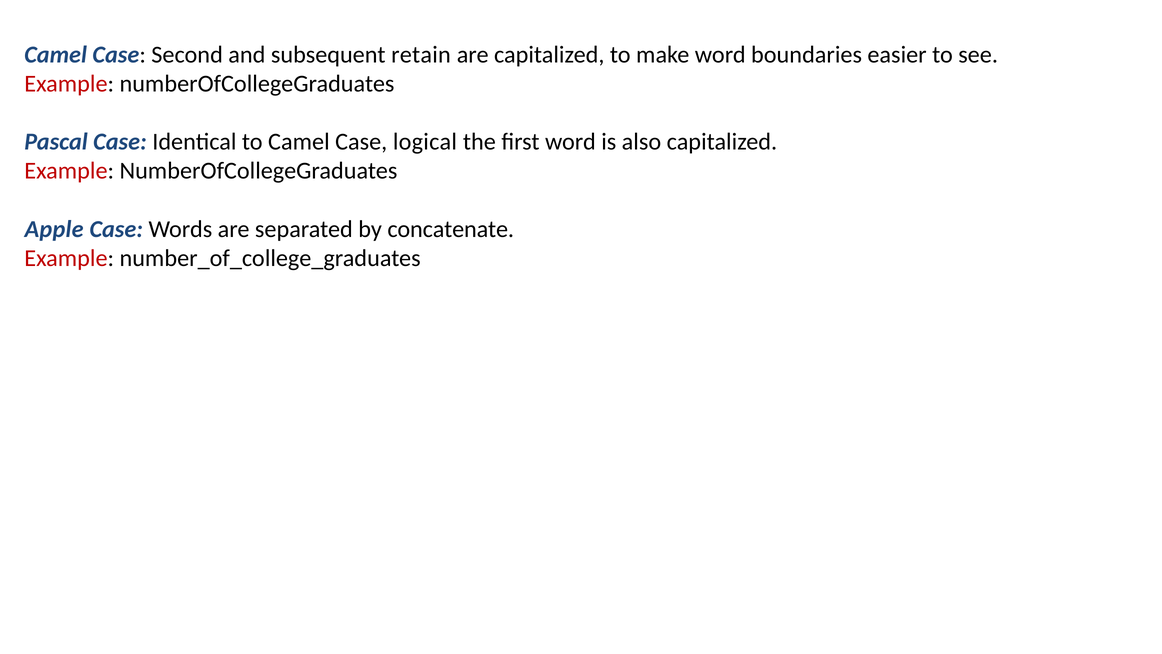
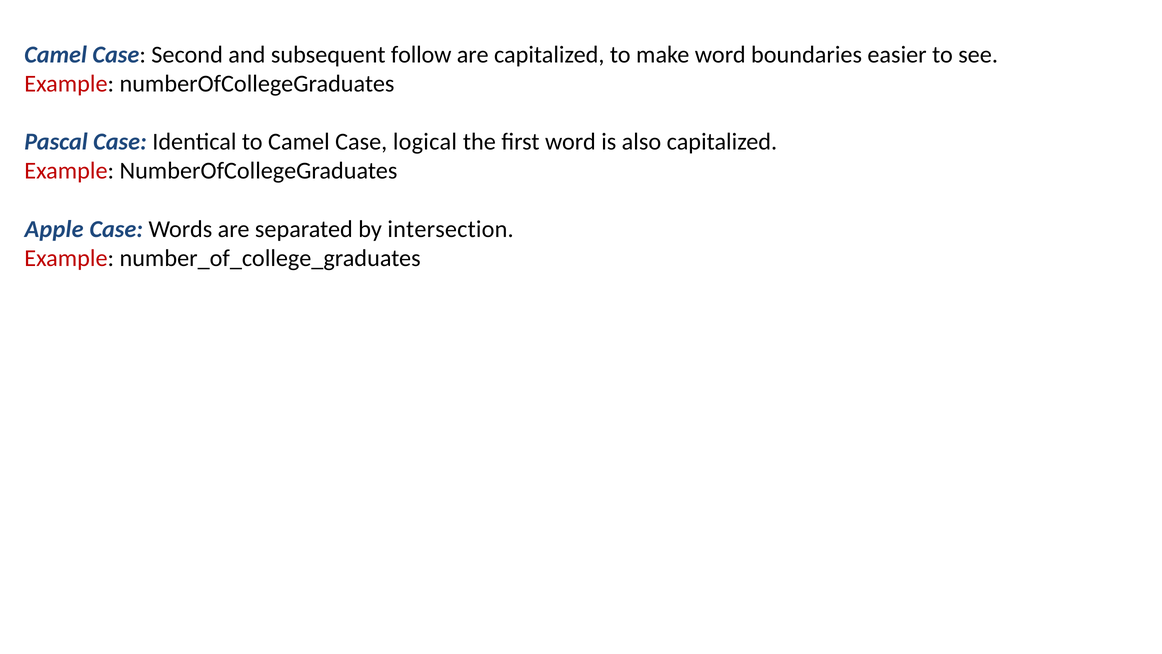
retain: retain -> follow
concatenate: concatenate -> intersection
